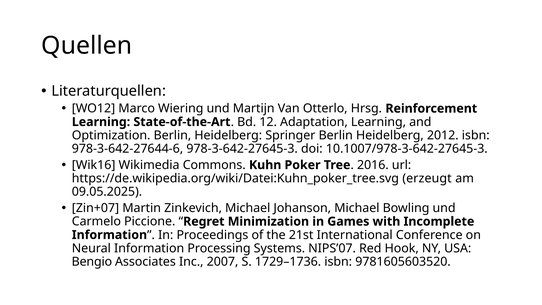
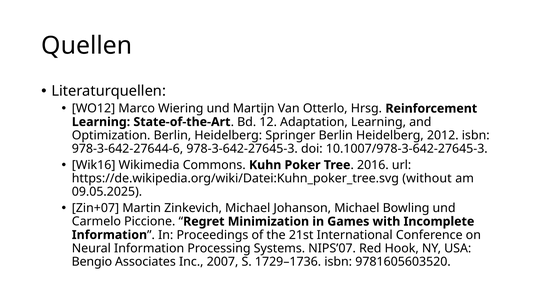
erzeugt: erzeugt -> without
